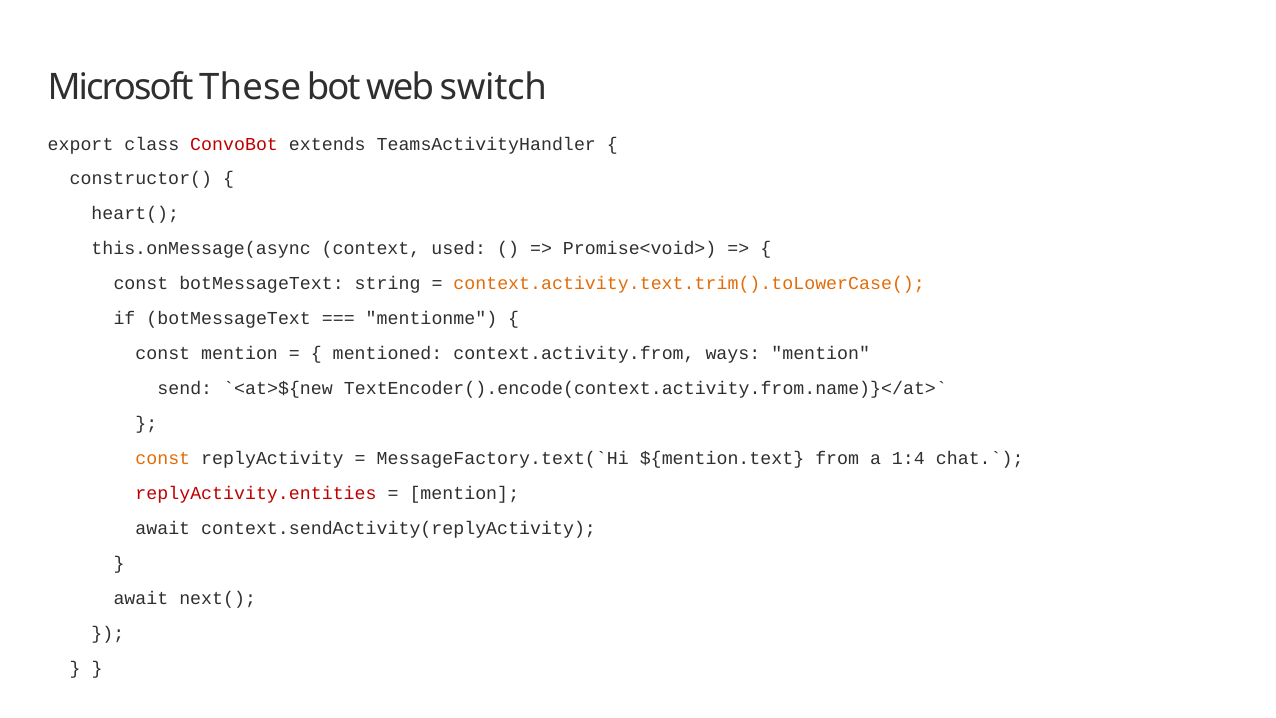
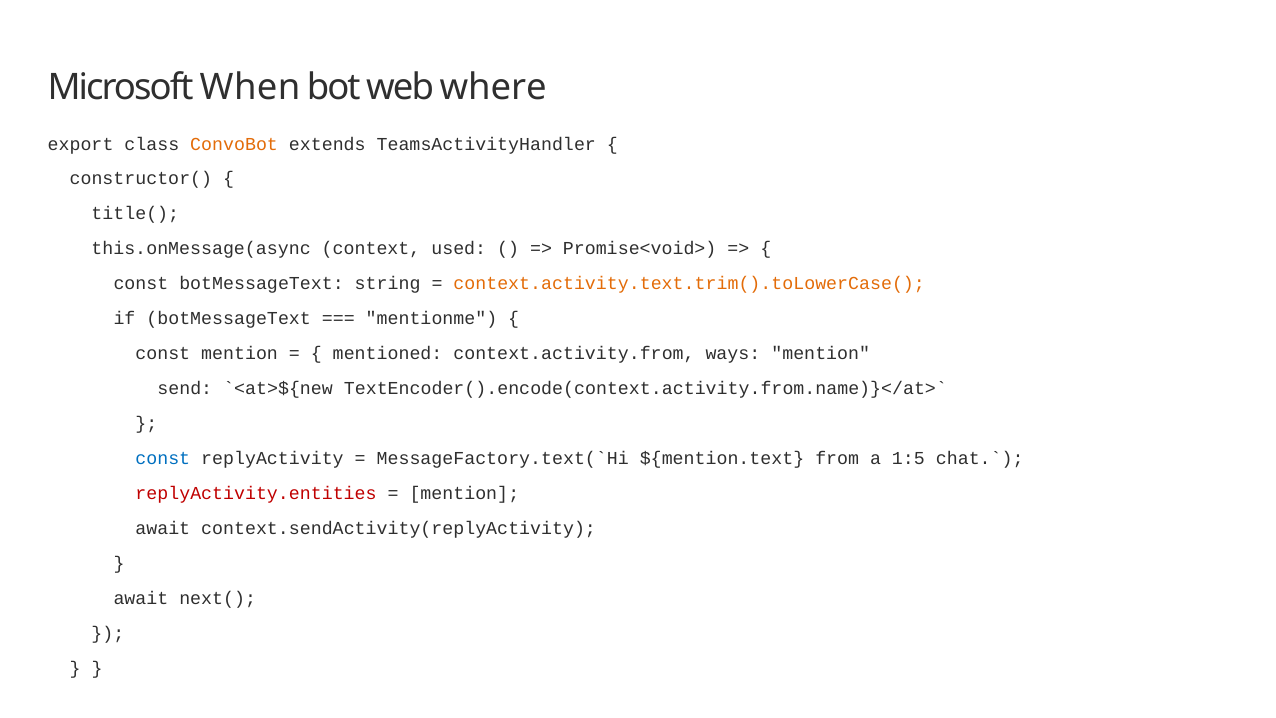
These: These -> When
switch: switch -> where
ConvoBot colour: red -> orange
heart(: heart( -> title(
const at (163, 458) colour: orange -> blue
1:4: 1:4 -> 1:5
